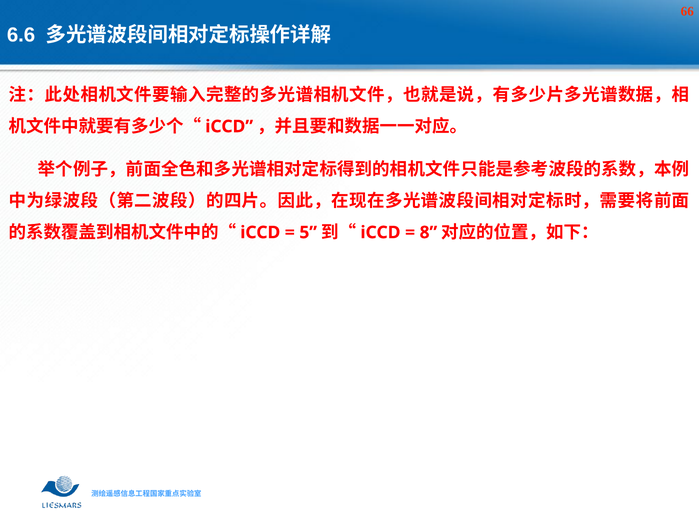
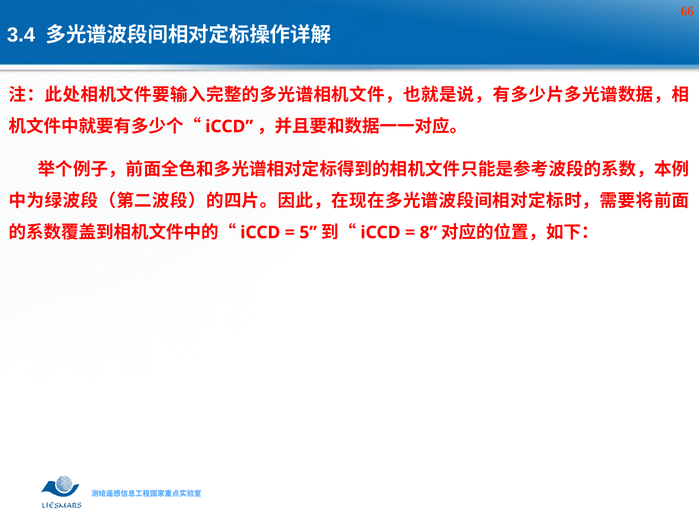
6.6: 6.6 -> 3.4
